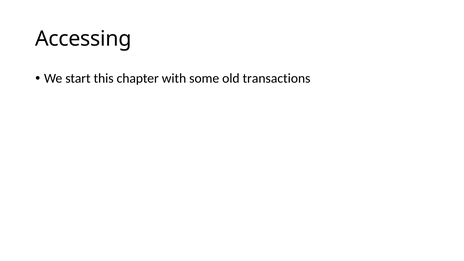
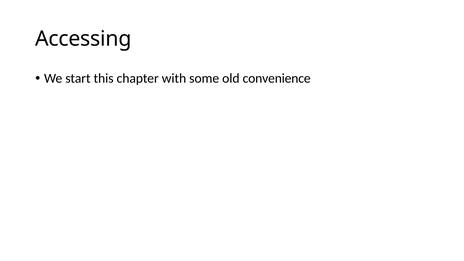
transactions: transactions -> convenience
